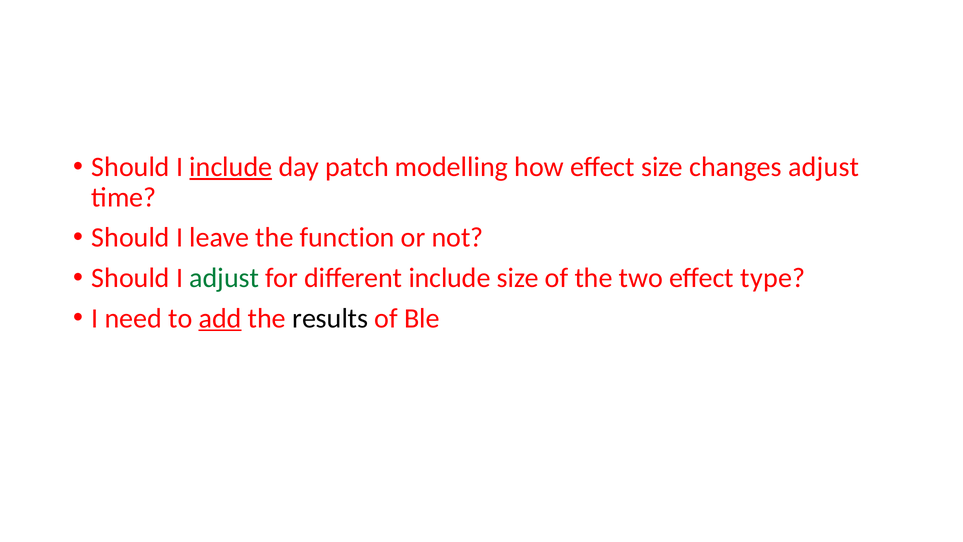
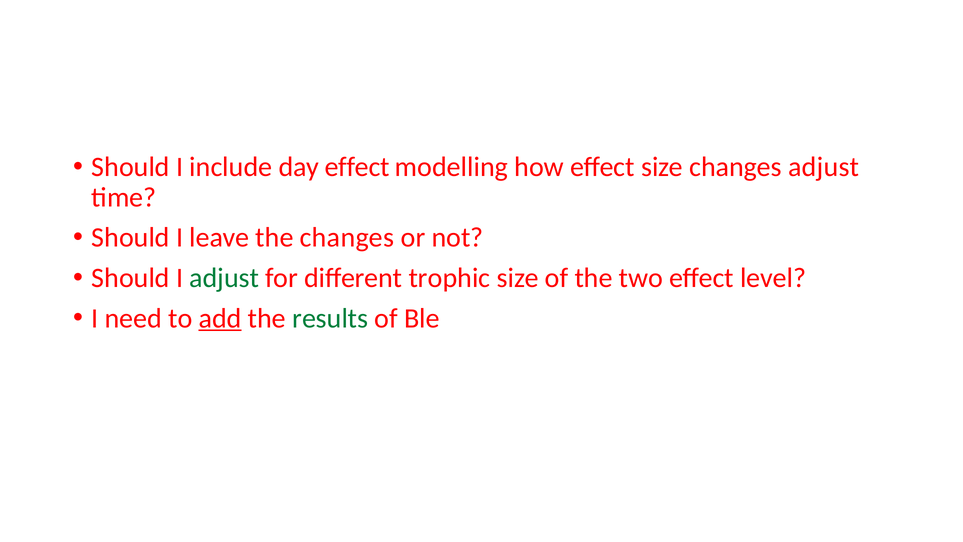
include at (231, 167) underline: present -> none
day patch: patch -> effect
the function: function -> changes
different include: include -> trophic
type: type -> level
results colour: black -> green
